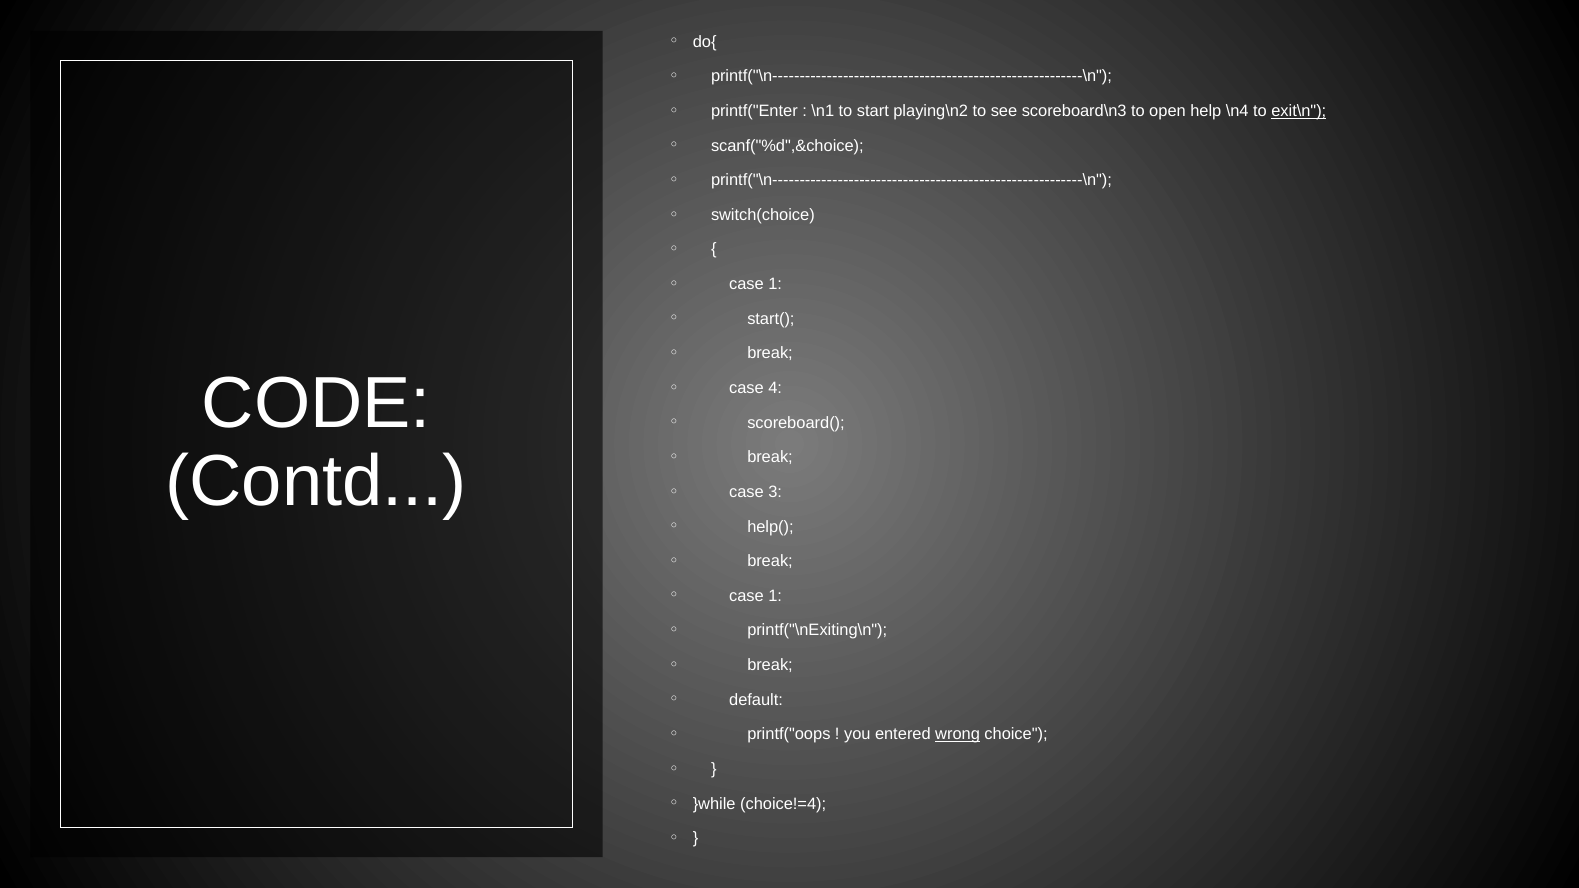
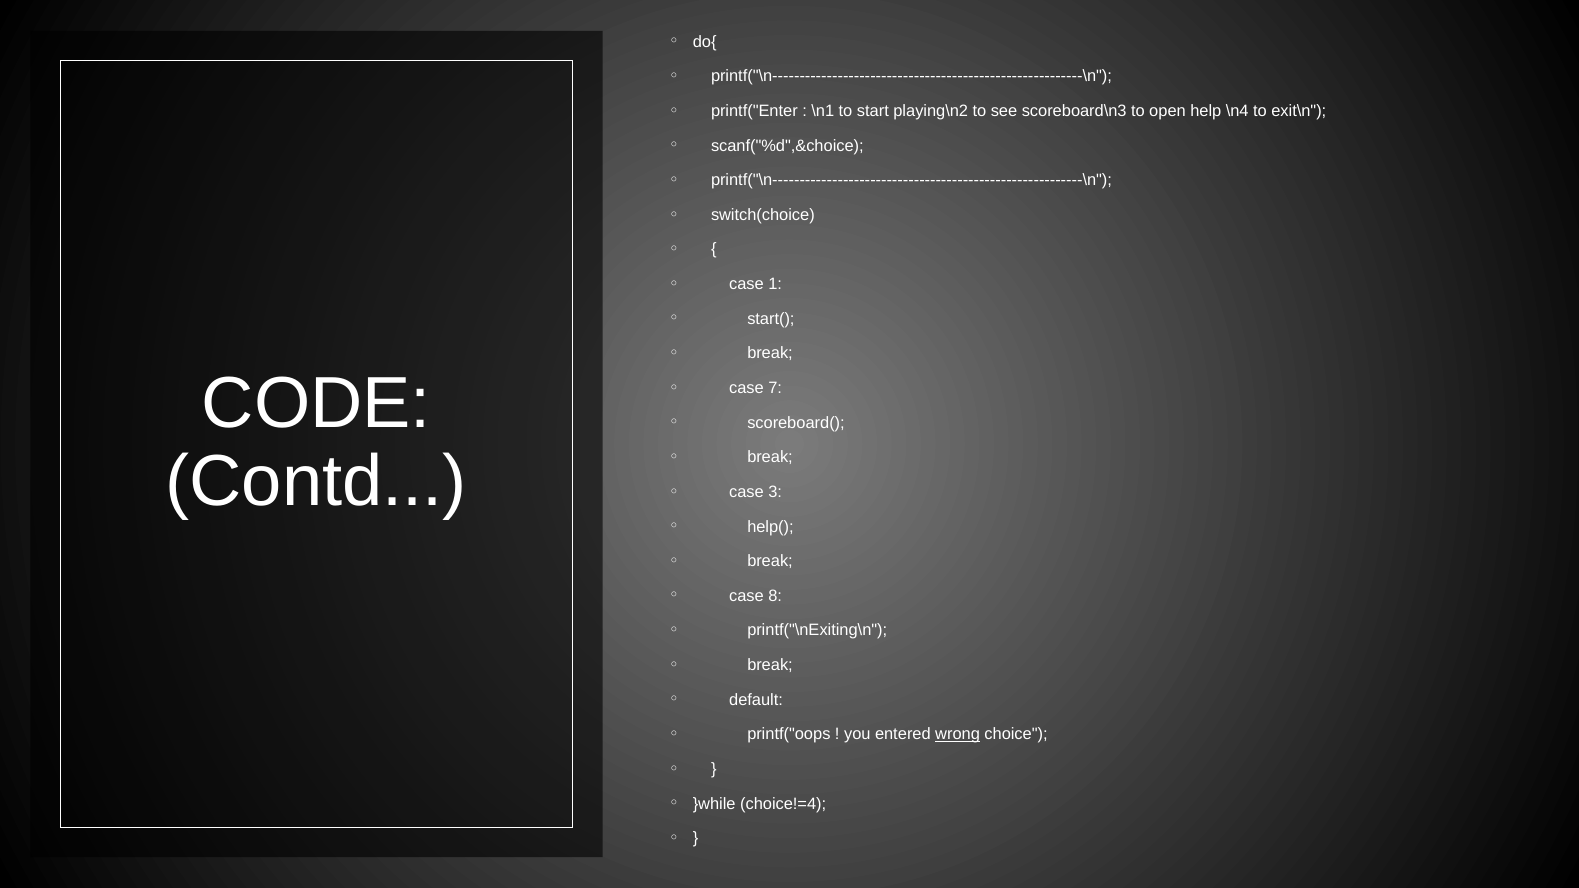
exit\n underline: present -> none
4: 4 -> 7
1 at (775, 596): 1 -> 8
